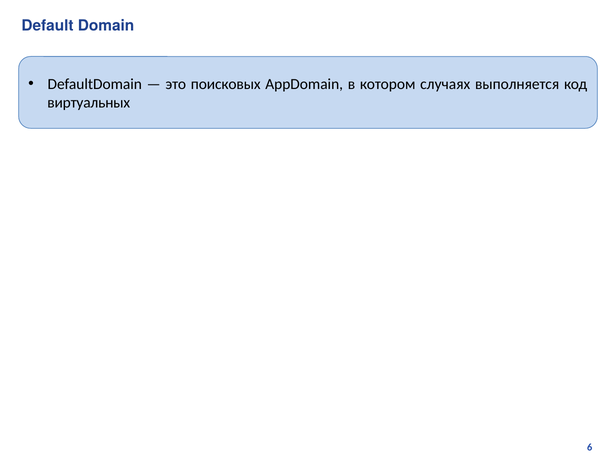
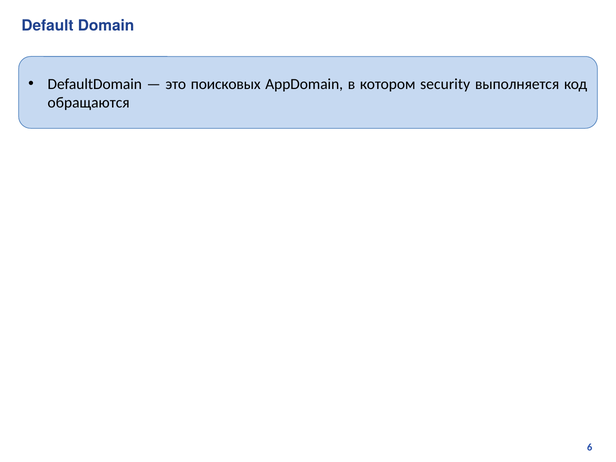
случаях: случаях -> security
виртуальных: виртуальных -> обращаются
